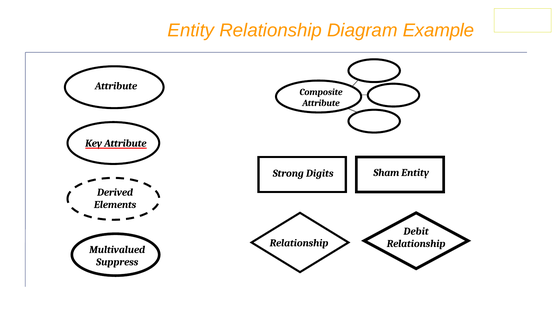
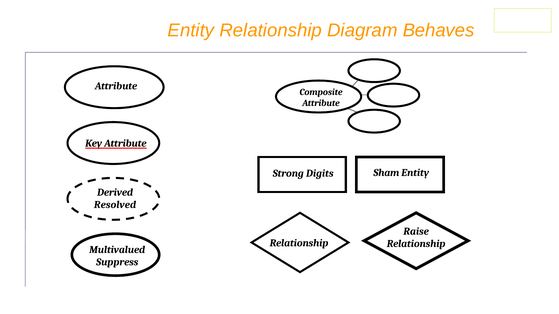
Example: Example -> Behaves
Elements: Elements -> Resolved
Debit: Debit -> Raise
